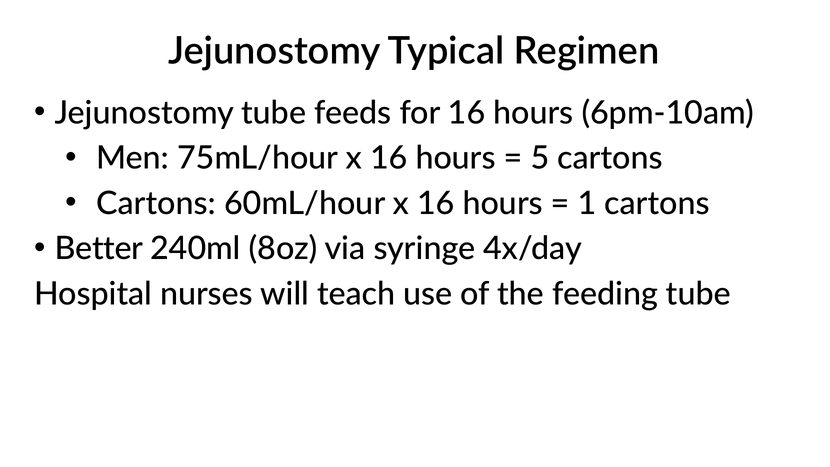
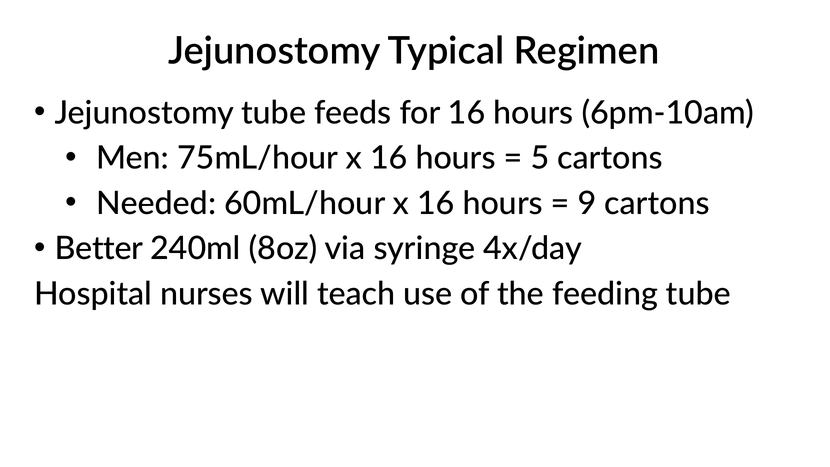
Cartons at (156, 203): Cartons -> Needed
1: 1 -> 9
